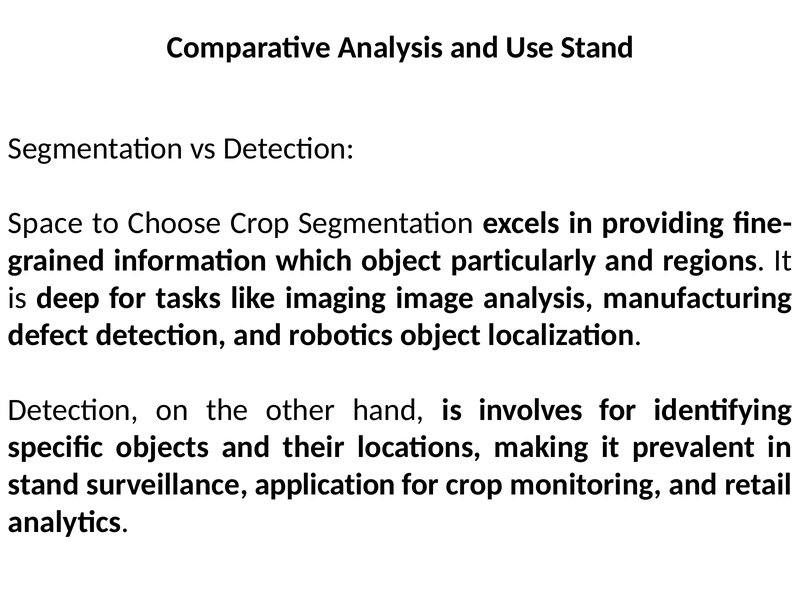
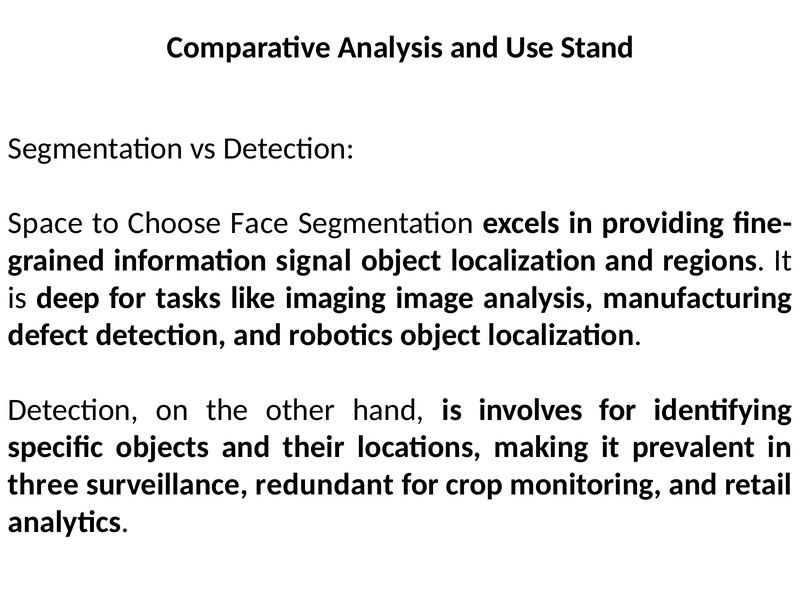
Choose Crop: Crop -> Face
which: which -> signal
particularly at (524, 260): particularly -> localization
stand at (44, 485): stand -> three
application: application -> redundant
